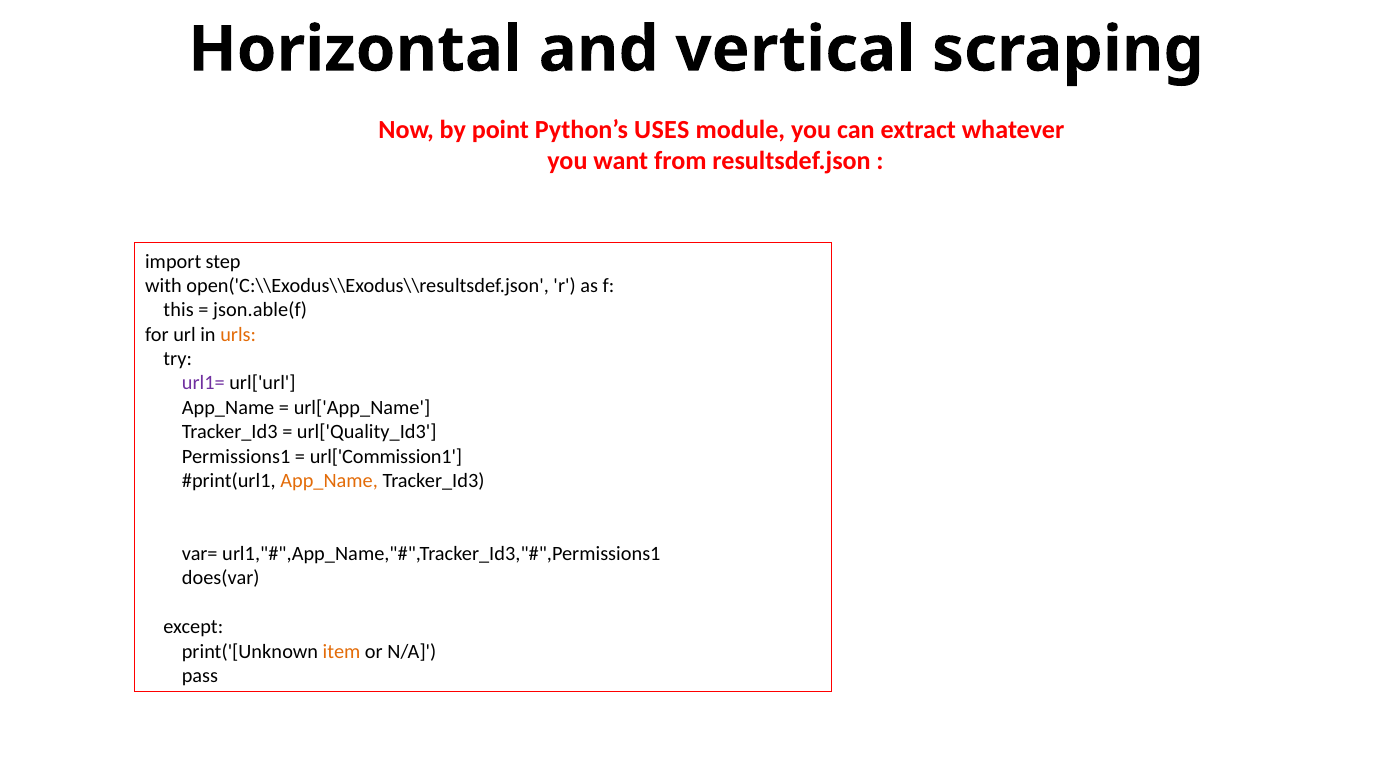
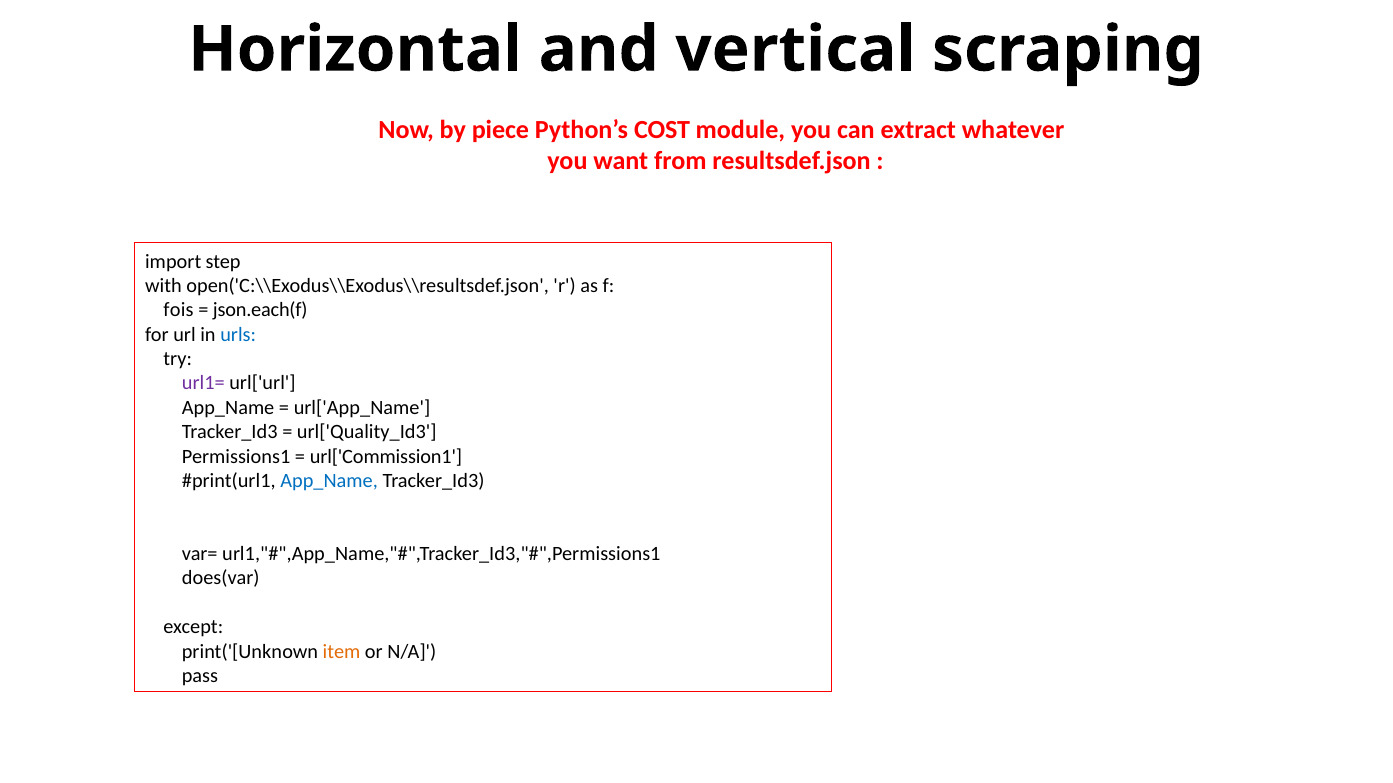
point: point -> piece
USES: USES -> COST
this: this -> fois
json.able(f: json.able(f -> json.each(f
urls colour: orange -> blue
App_Name at (329, 481) colour: orange -> blue
